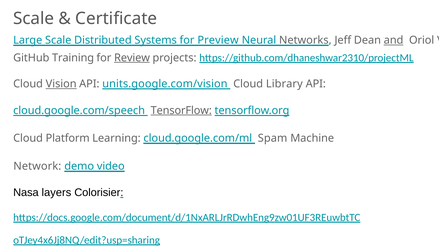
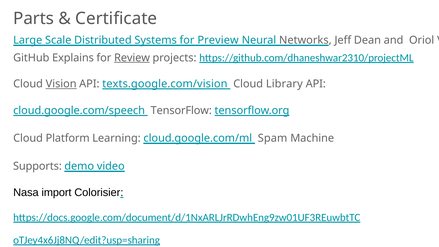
Scale at (34, 18): Scale -> Parts
and underline: present -> none
Training: Training -> Explains
units.google.com/vision: units.google.com/vision -> texts.google.com/vision
TensorFlow underline: present -> none
Network: Network -> Supports
layers: layers -> import
